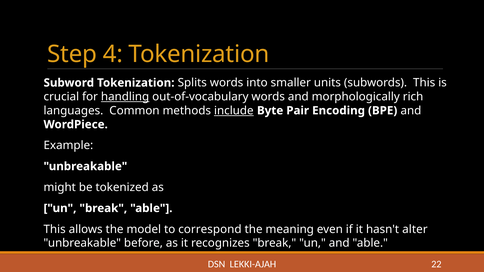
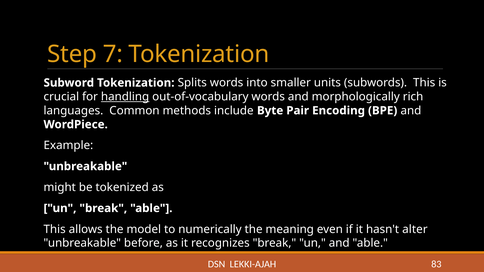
4: 4 -> 7
include underline: present -> none
correspond: correspond -> numerically
22: 22 -> 83
